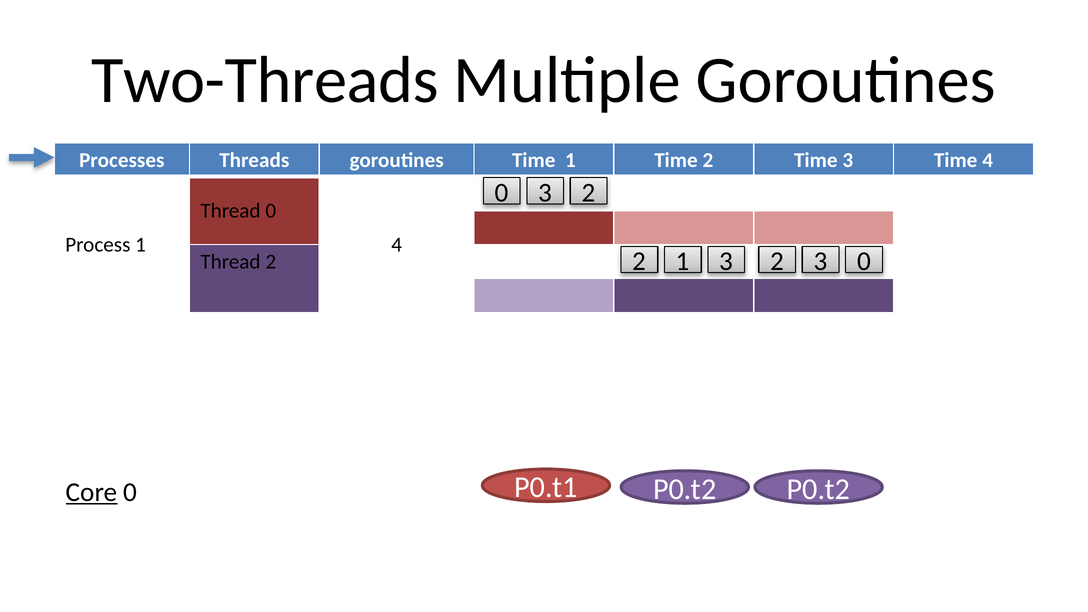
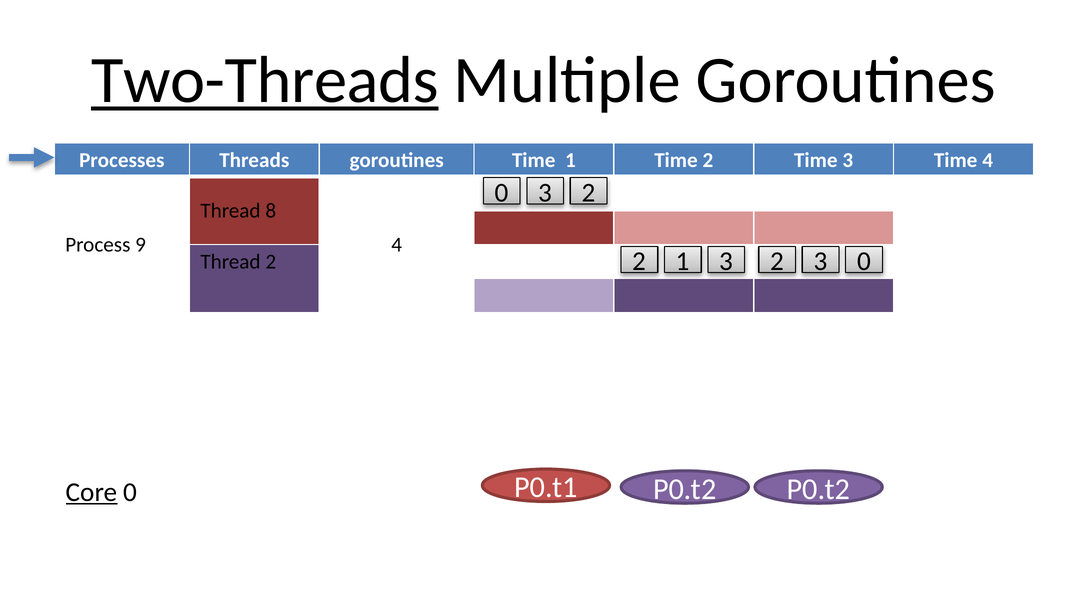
Two-Threads underline: none -> present
Thread 0: 0 -> 8
Process 1: 1 -> 9
